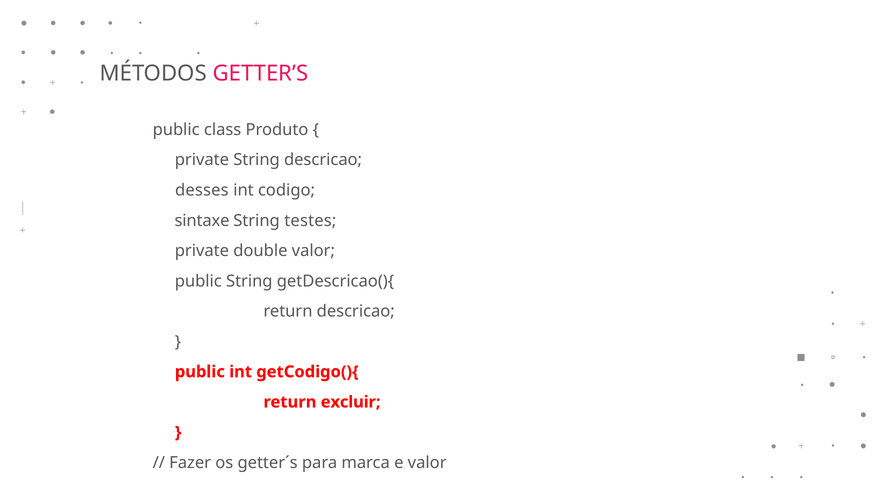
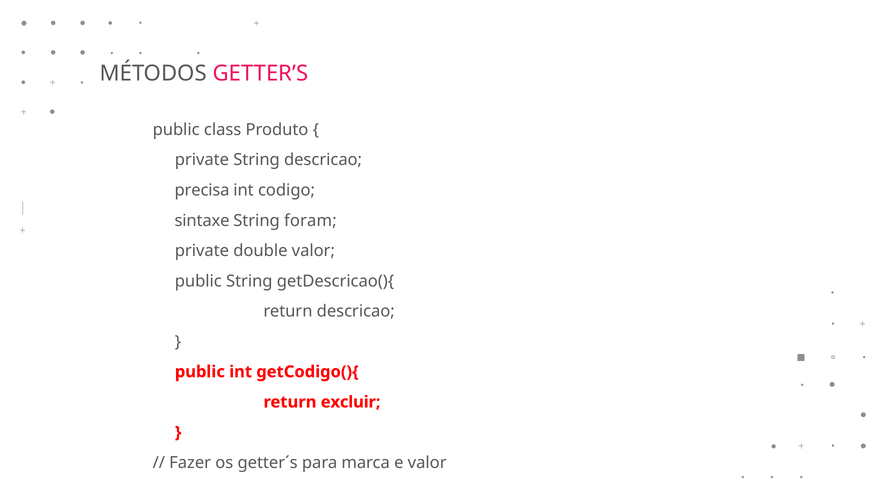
desses: desses -> precisa
testes: testes -> foram
